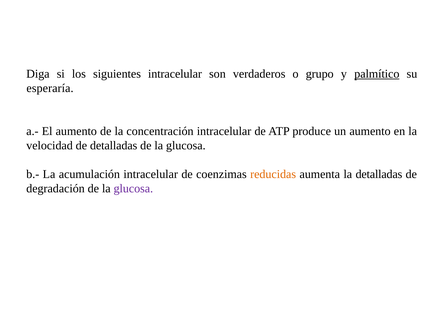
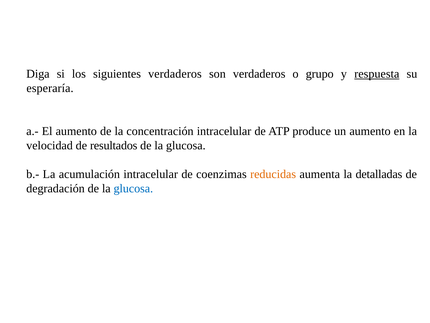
siguientes intracelular: intracelular -> verdaderos
palmítico: palmítico -> respuesta
de detalladas: detalladas -> resultados
glucosa at (133, 188) colour: purple -> blue
